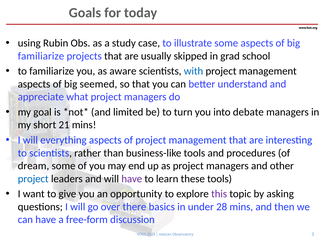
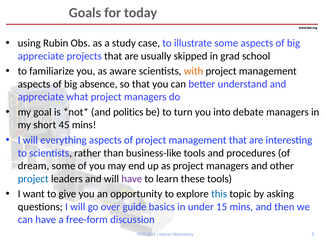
familiarize at (41, 56): familiarize -> appreciate
with colour: blue -> orange
seemed: seemed -> absence
limited: limited -> politics
21: 21 -> 45
this colour: purple -> blue
there: there -> guide
28: 28 -> 15
